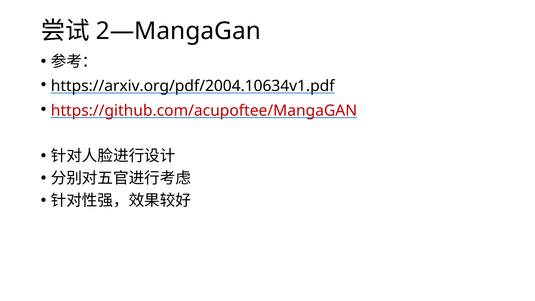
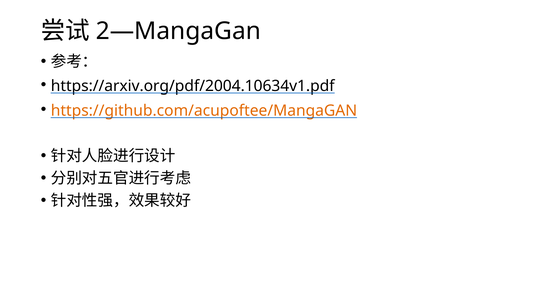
https://github.com/acupoftee/MangaGAN colour: red -> orange
